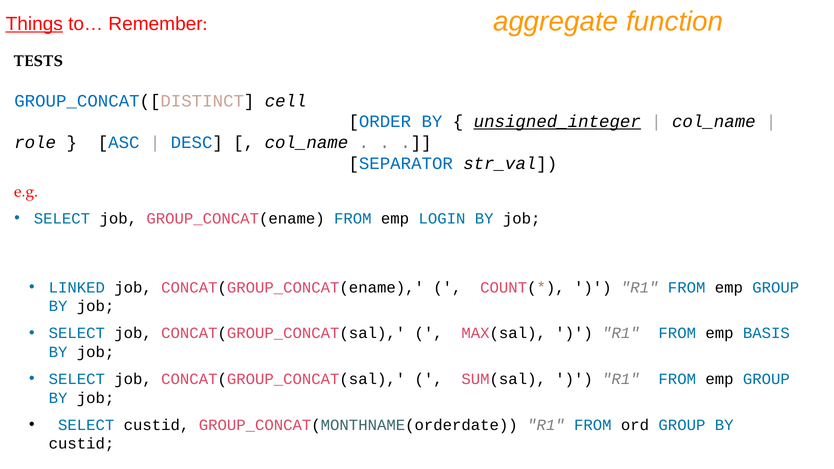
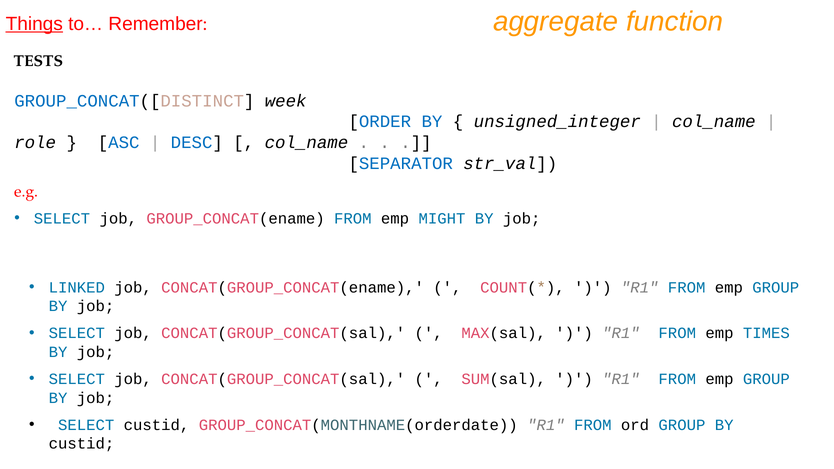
cell: cell -> week
unsigned_integer underline: present -> none
LOGIN: LOGIN -> MIGHT
BASIS: BASIS -> TIMES
